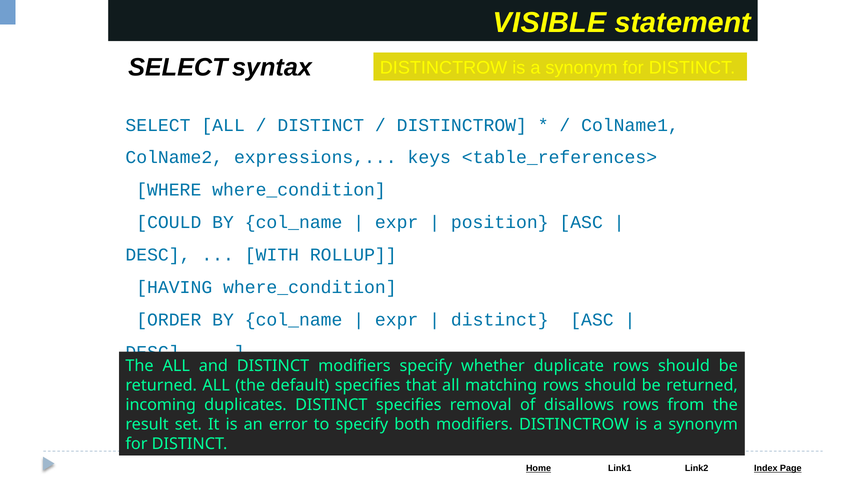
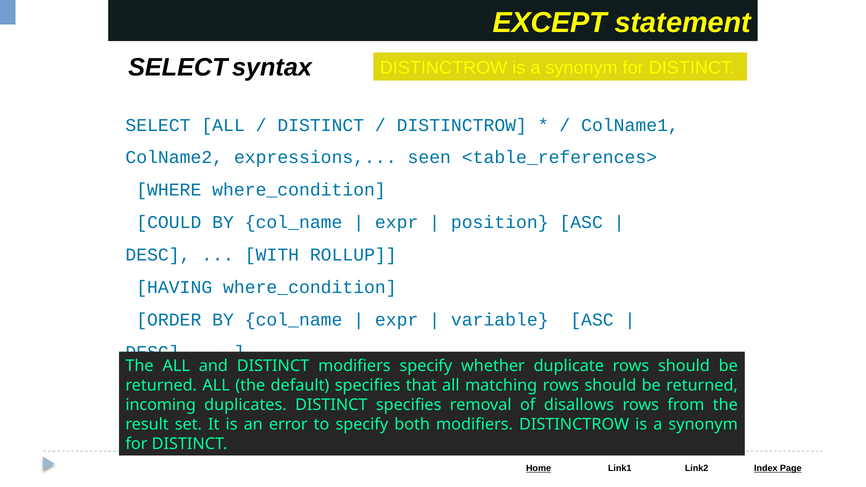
VISIBLE: VISIBLE -> EXCEPT
keys: keys -> seen
distinct at (500, 320): distinct -> variable
